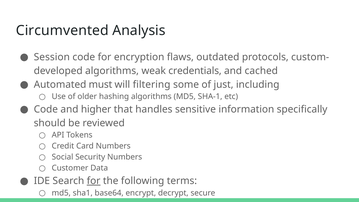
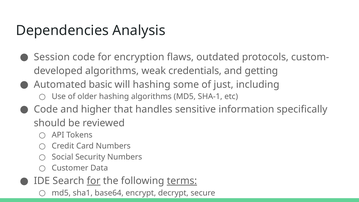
Circumvented: Circumvented -> Dependencies
cached: cached -> getting
must: must -> basic
will filtering: filtering -> hashing
terms underline: none -> present
